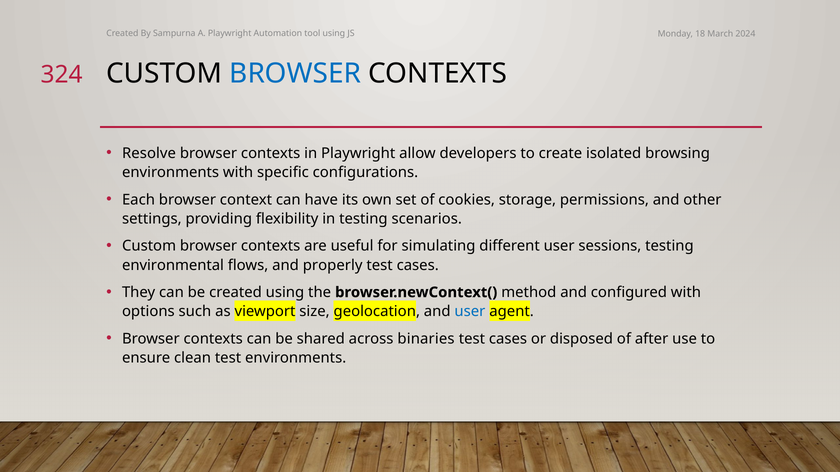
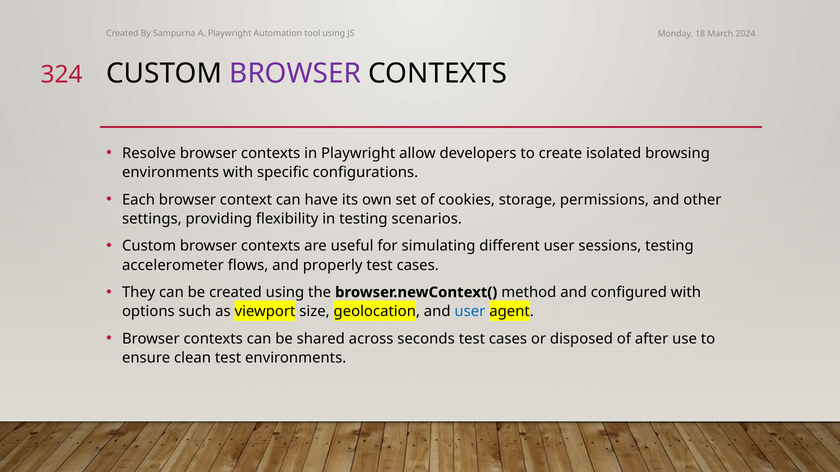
BROWSER at (295, 74) colour: blue -> purple
environmental: environmental -> accelerometer
binaries: binaries -> seconds
